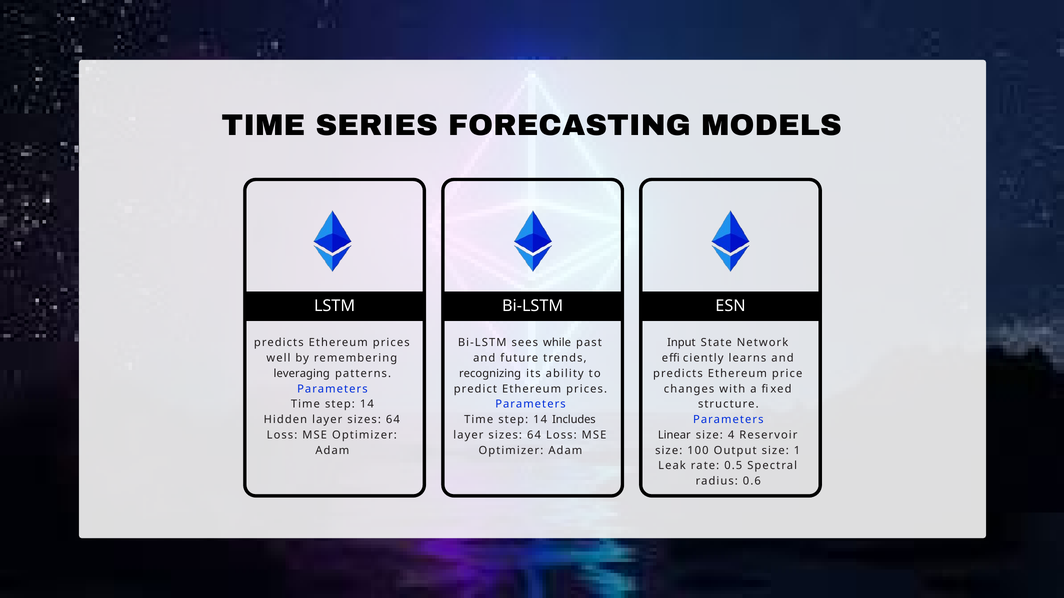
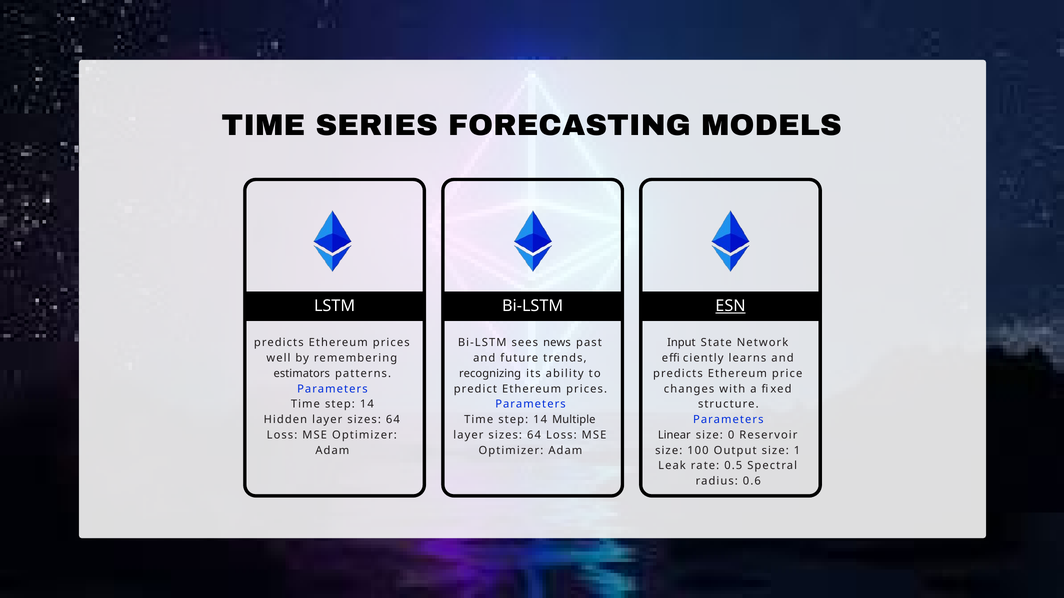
ESN underline: none -> present
while: while -> news
leveraging: leveraging -> estimators
Includes: Includes -> Multiple
4: 4 -> 0
